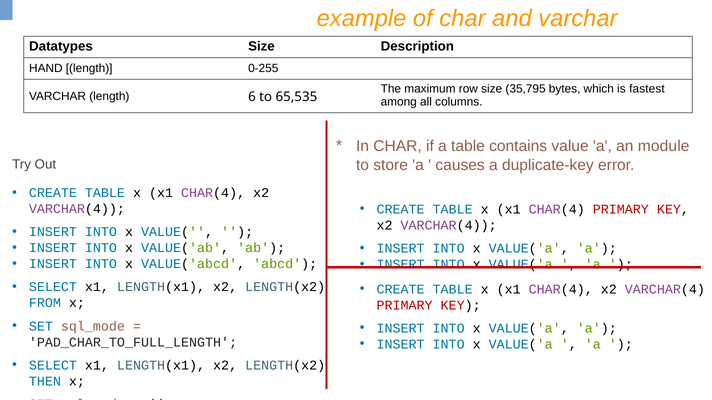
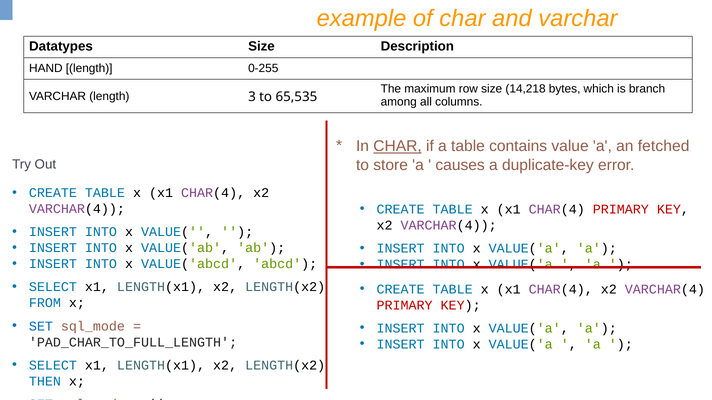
35,795: 35,795 -> 14,218
fastest: fastest -> branch
6: 6 -> 3
CHAR at (398, 147) underline: none -> present
module: module -> fetched
